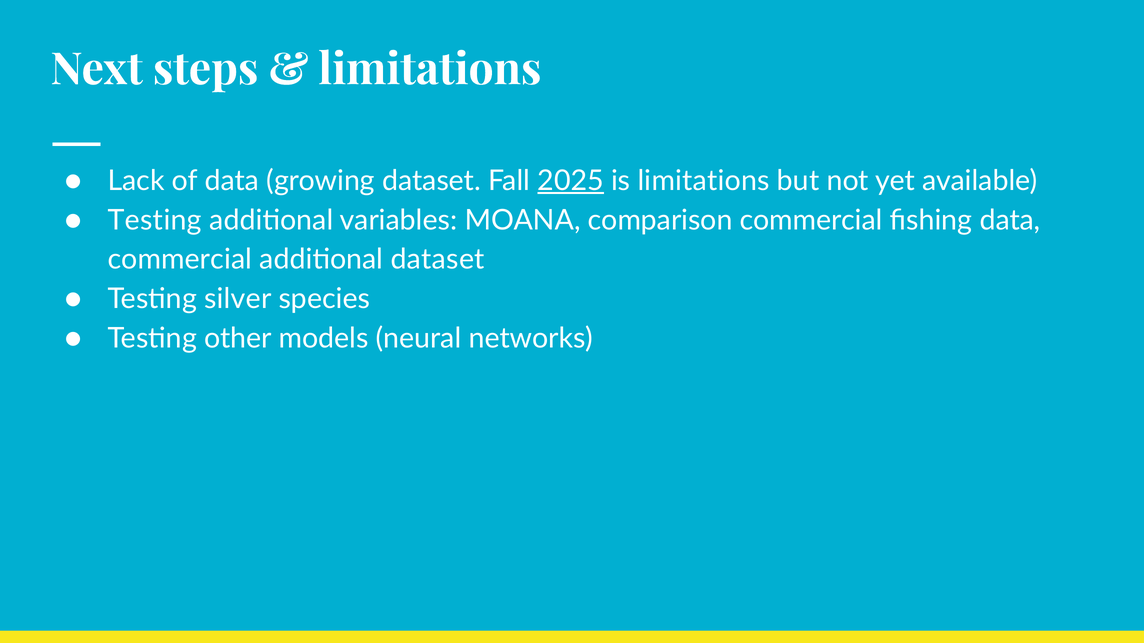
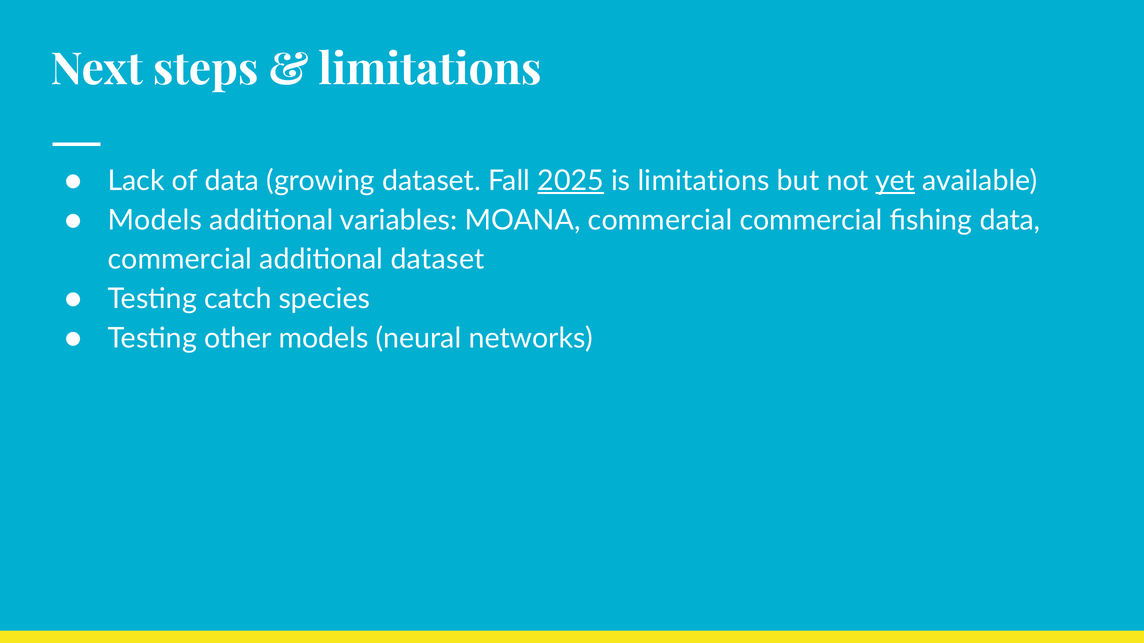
yet underline: none -> present
Testing at (155, 220): Testing -> Models
MOANA comparison: comparison -> commercial
silver: silver -> catch
